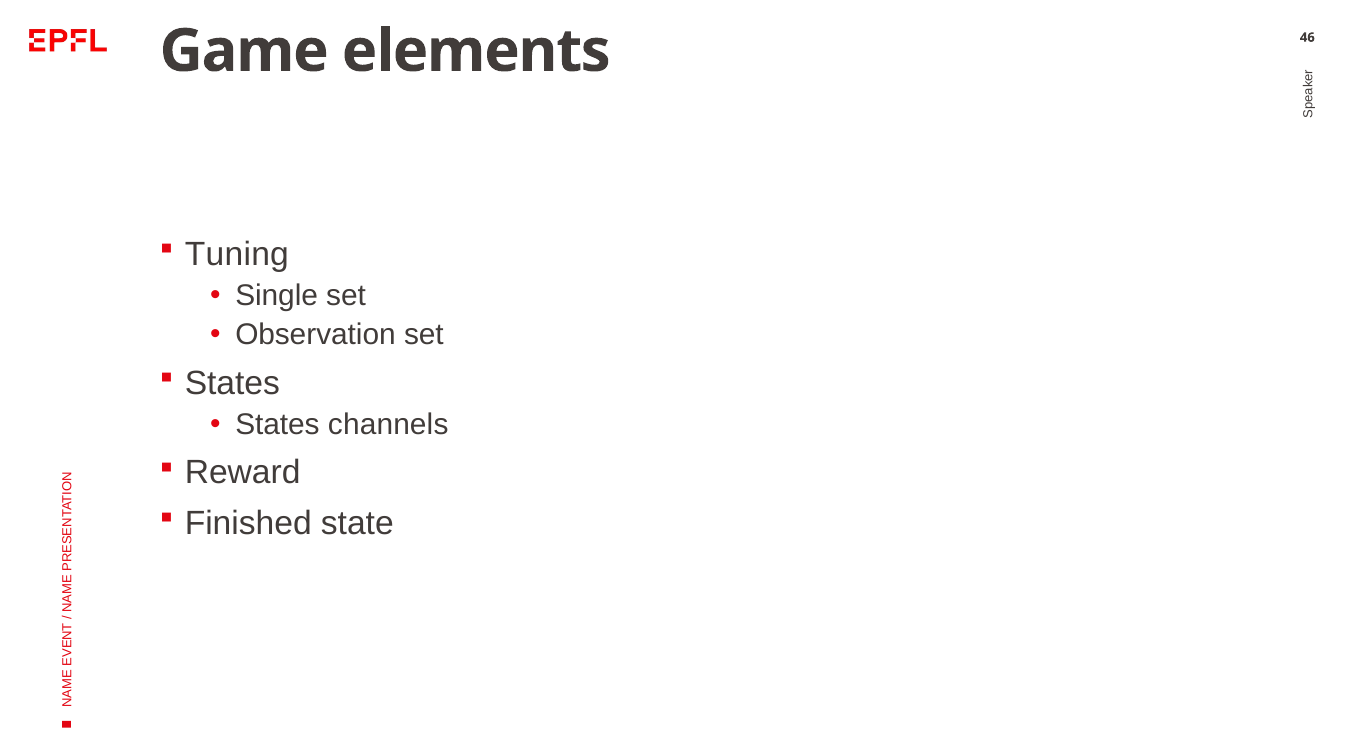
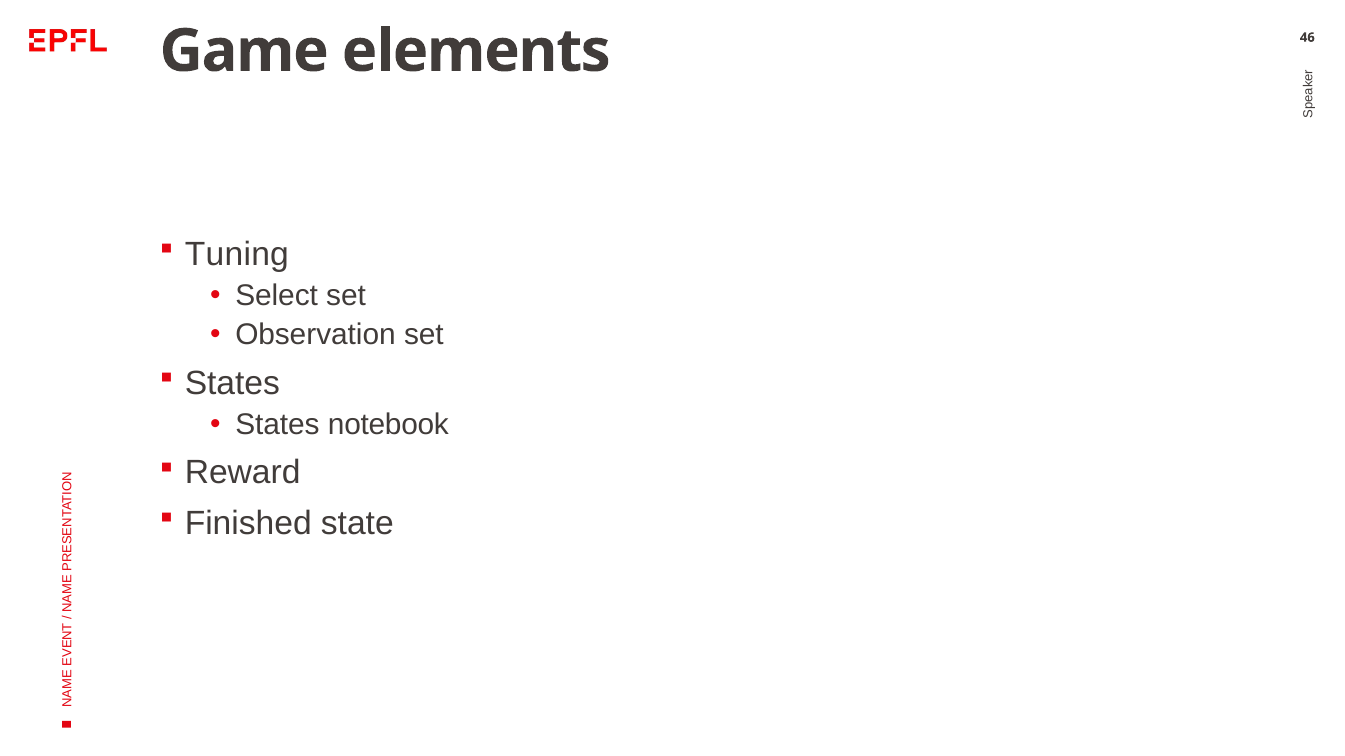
Single: Single -> Select
channels: channels -> notebook
